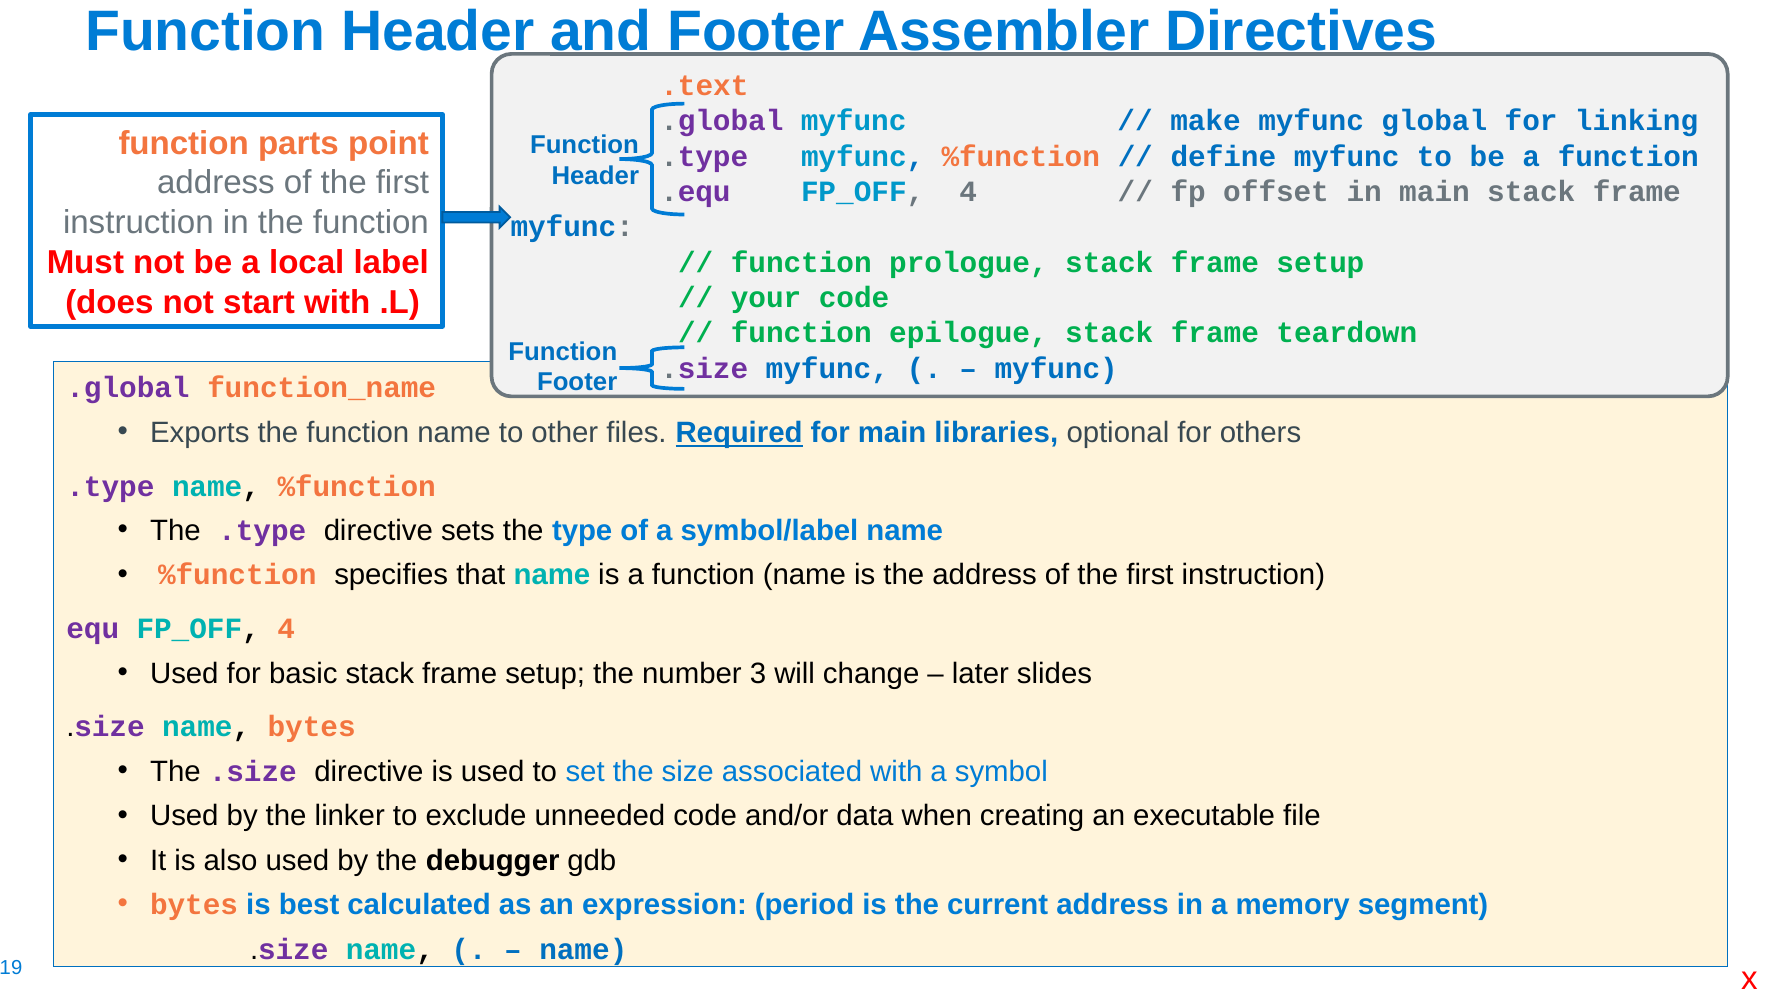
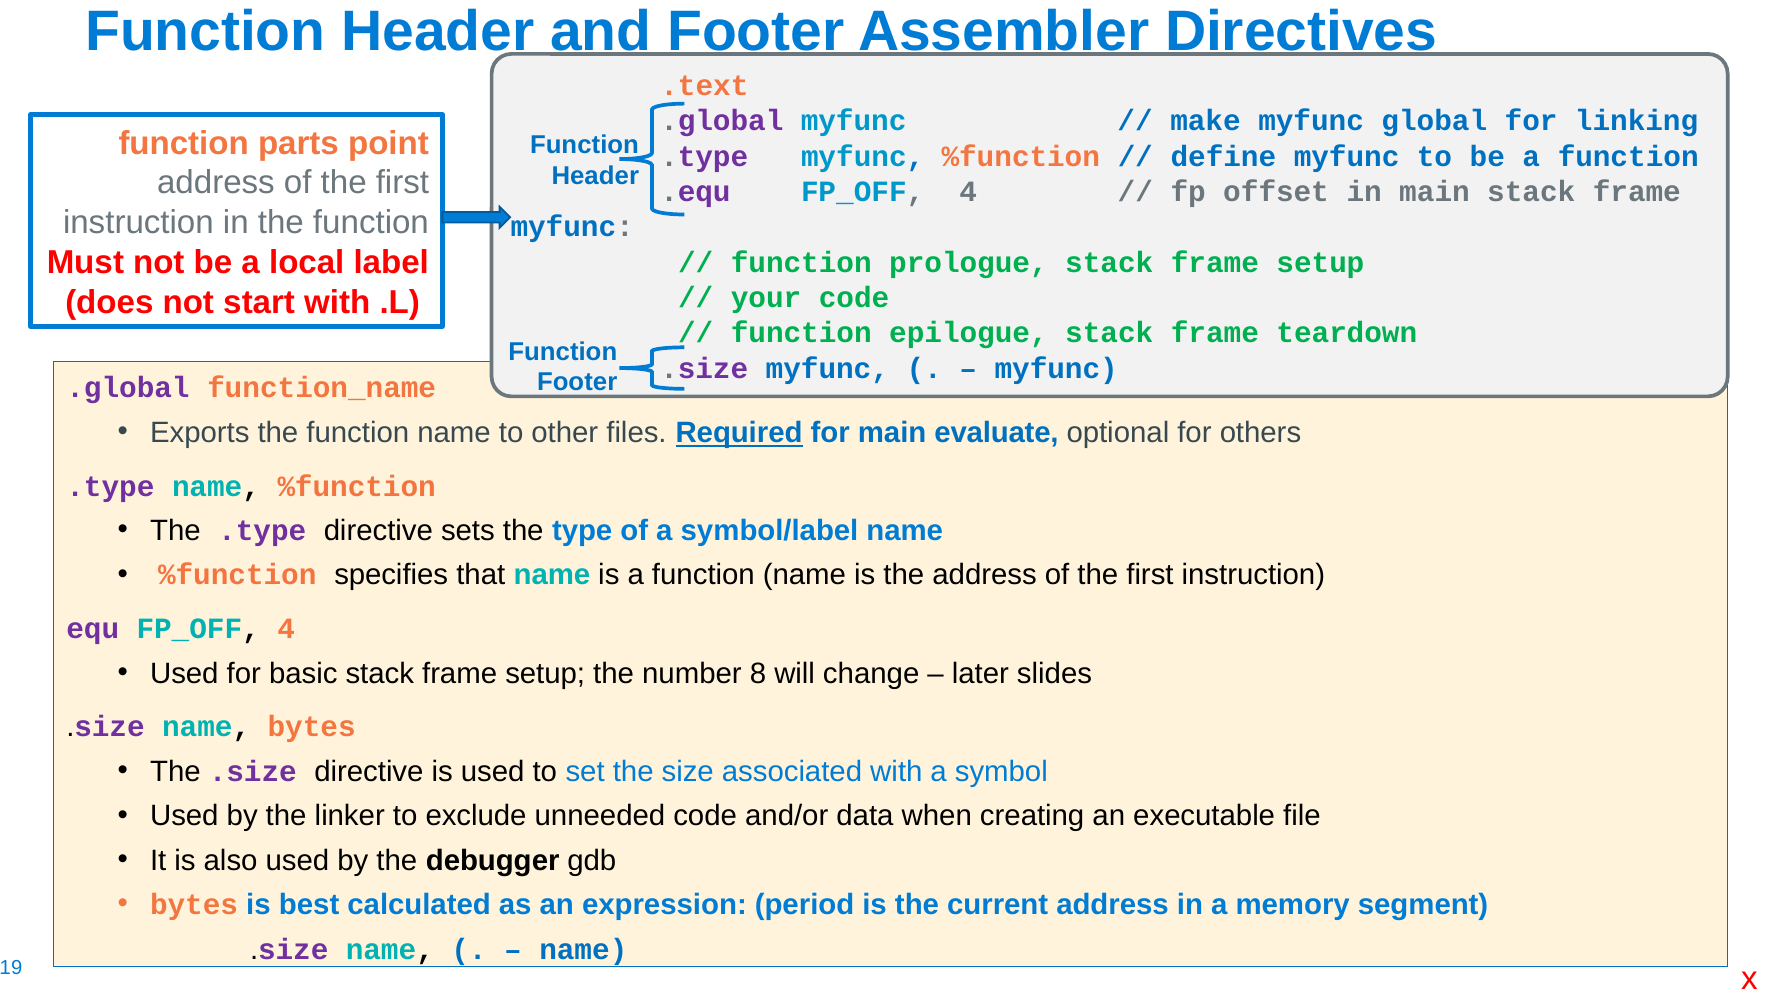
libraries: libraries -> evaluate
3: 3 -> 8
